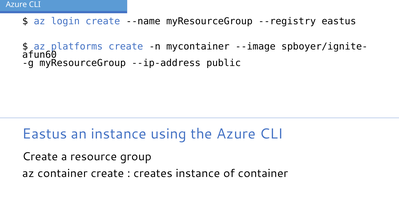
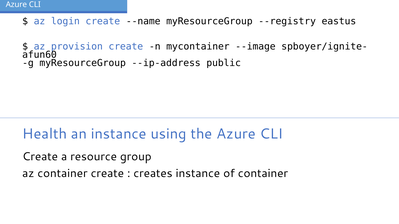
platforms: platforms -> provision
Eastus at (45, 134): Eastus -> Health
